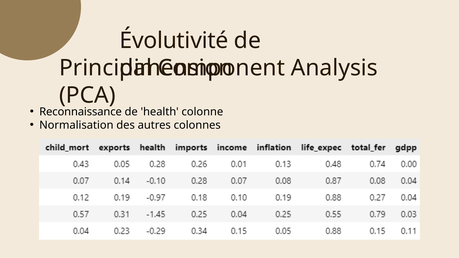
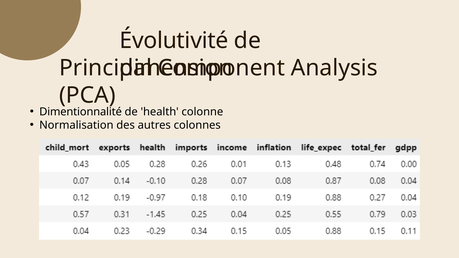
Reconnaissance: Reconnaissance -> Dimentionnalité
